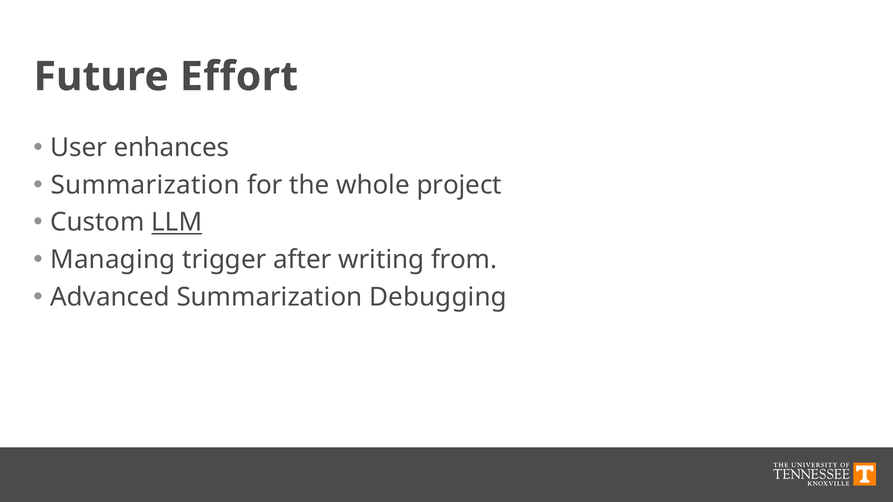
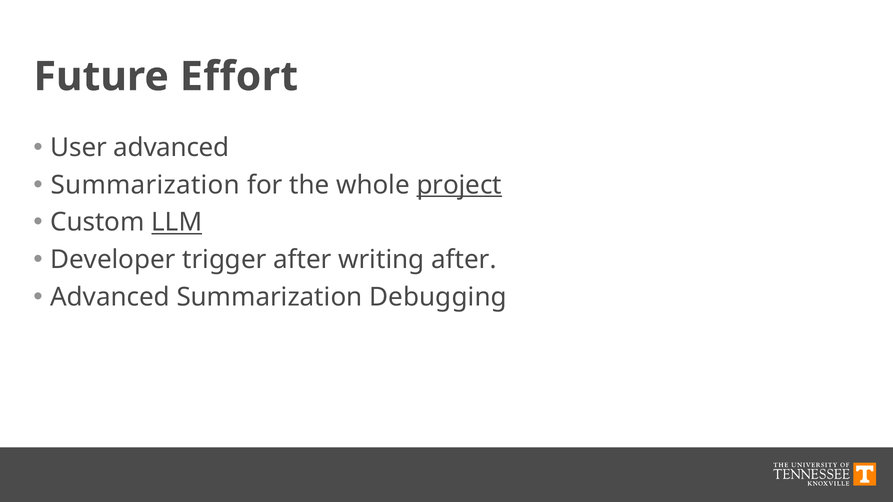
User enhances: enhances -> advanced
project underline: none -> present
Managing: Managing -> Developer
writing from: from -> after
